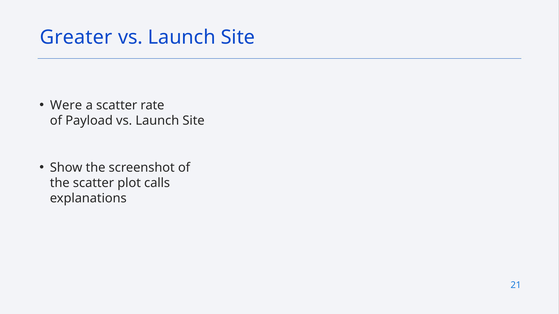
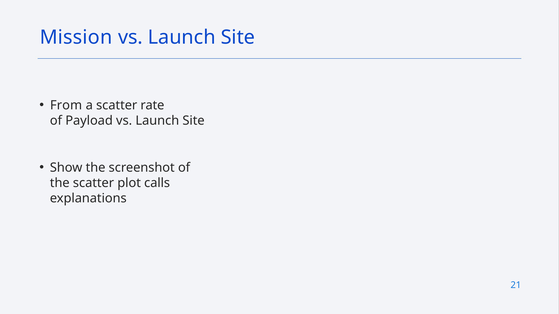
Greater: Greater -> Mission
Were: Were -> From
